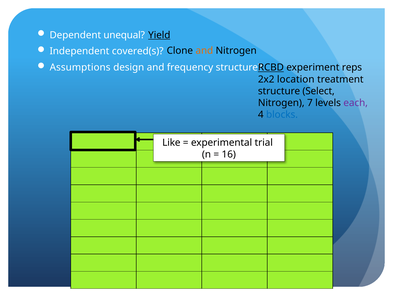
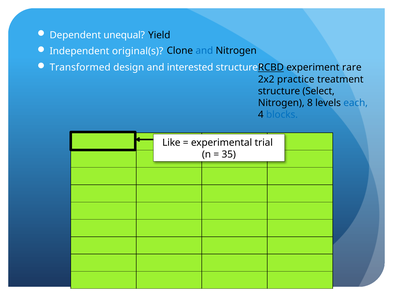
Yield underline: present -> none
covered(s: covered(s -> original(s
and at (204, 51) colour: orange -> blue
Assumptions: Assumptions -> Transformed
frequency: frequency -> interested
reps: reps -> rare
location: location -> practice
7: 7 -> 8
each colour: purple -> blue
16: 16 -> 35
